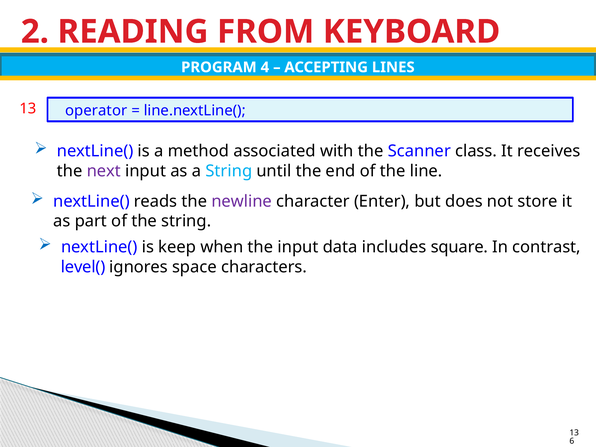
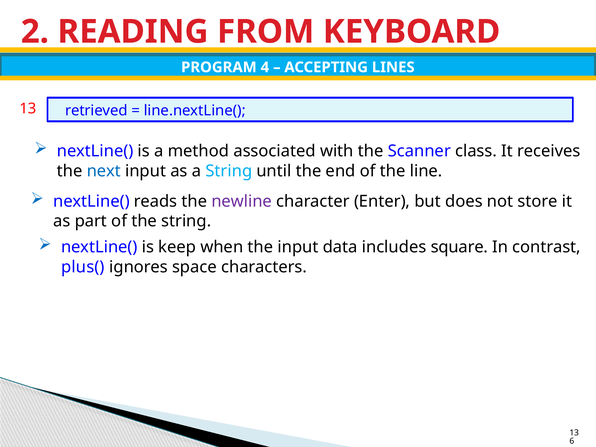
operator: operator -> retrieved
next colour: purple -> blue
level(: level( -> plus(
